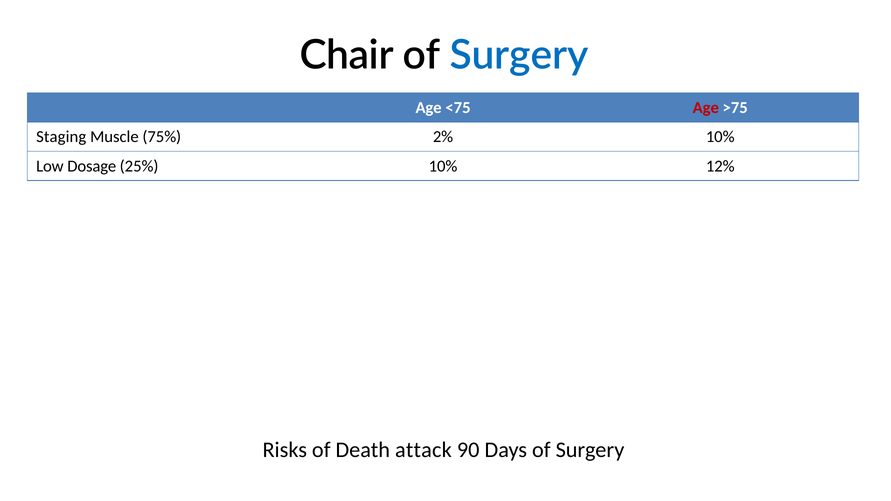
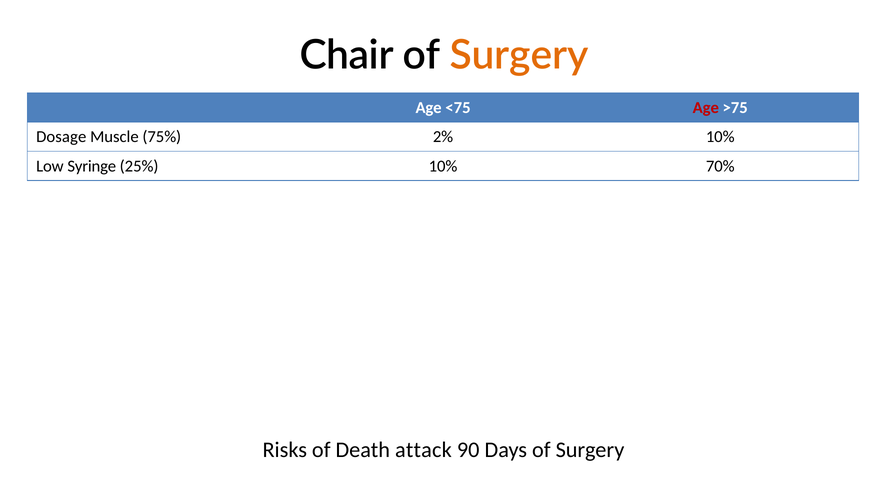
Surgery at (519, 55) colour: blue -> orange
Staging: Staging -> Dosage
Dosage: Dosage -> Syringe
12%: 12% -> 70%
